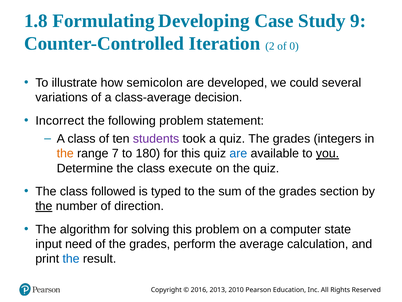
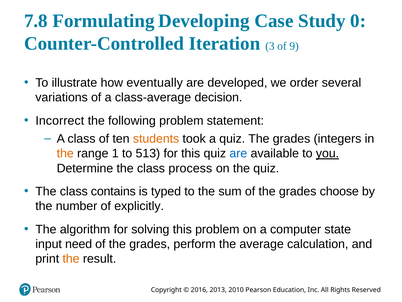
1.8: 1.8 -> 7.8
9: 9 -> 0
2: 2 -> 3
0: 0 -> 9
semicolon: semicolon -> eventually
could: could -> order
students colour: purple -> orange
7: 7 -> 1
180: 180 -> 513
execute: execute -> process
followed: followed -> contains
section: section -> choose
the at (44, 206) underline: present -> none
direction: direction -> explicitly
the at (71, 258) colour: blue -> orange
